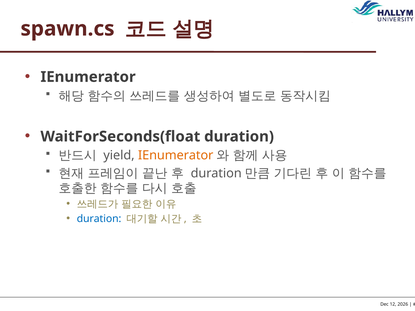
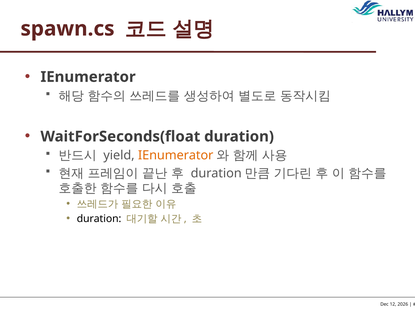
duration at (99, 219) colour: blue -> black
